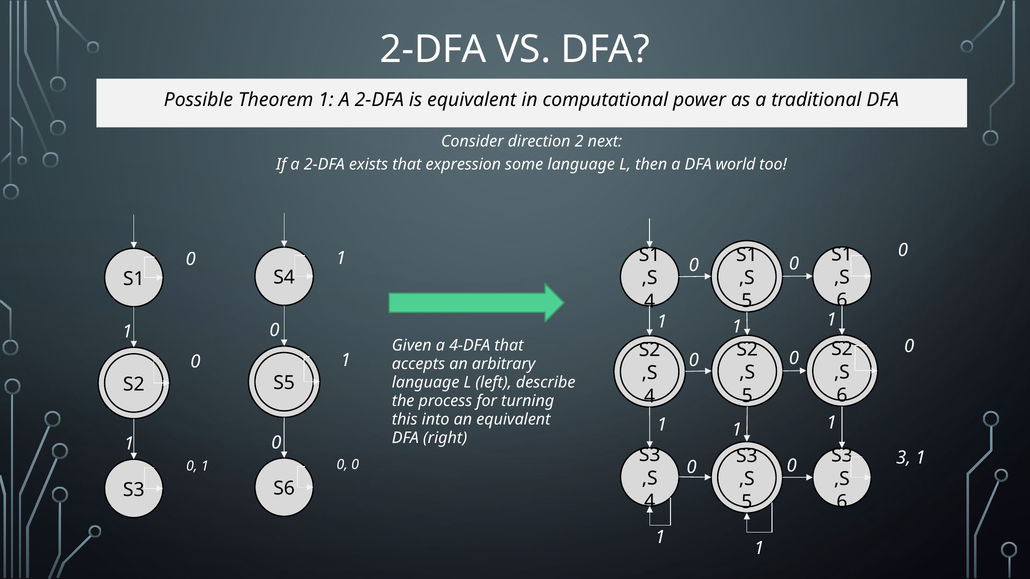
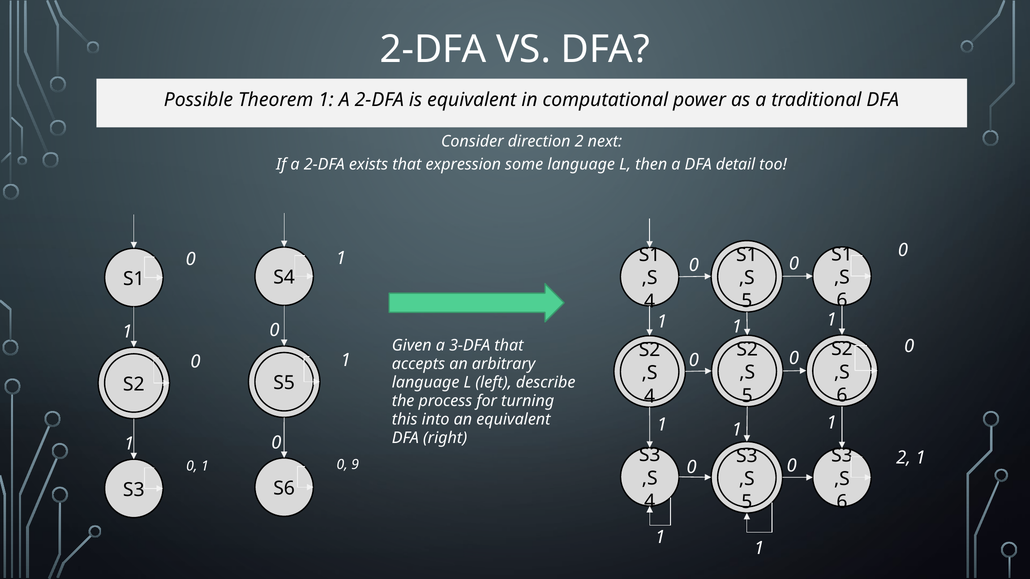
world: world -> detail
4-DFA: 4-DFA -> 3-DFA
3 at (904, 458): 3 -> 2
0 at (355, 465): 0 -> 9
